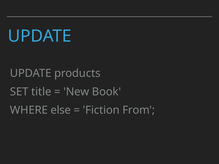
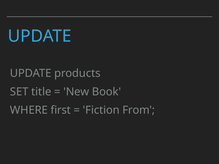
else: else -> first
